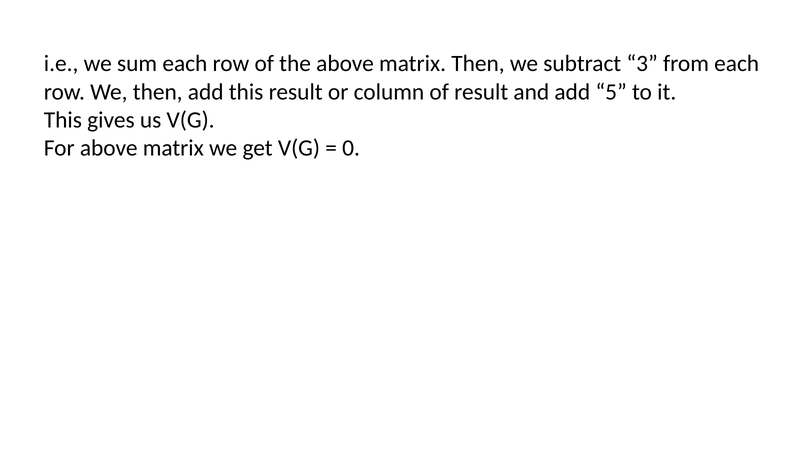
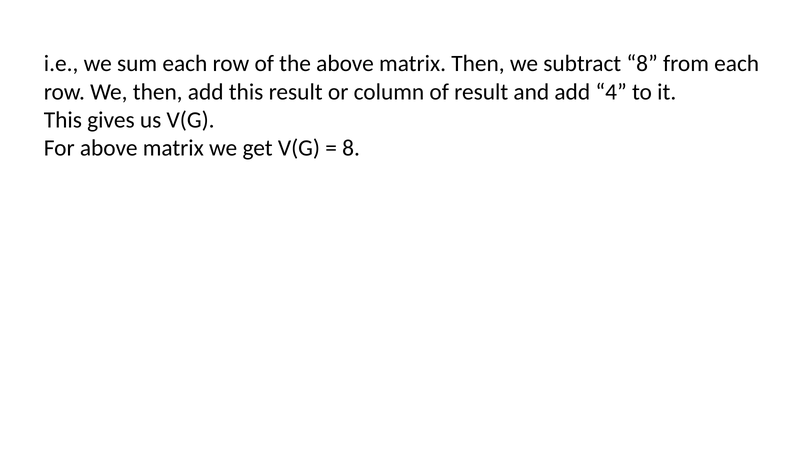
subtract 3: 3 -> 8
5: 5 -> 4
0 at (351, 148): 0 -> 8
